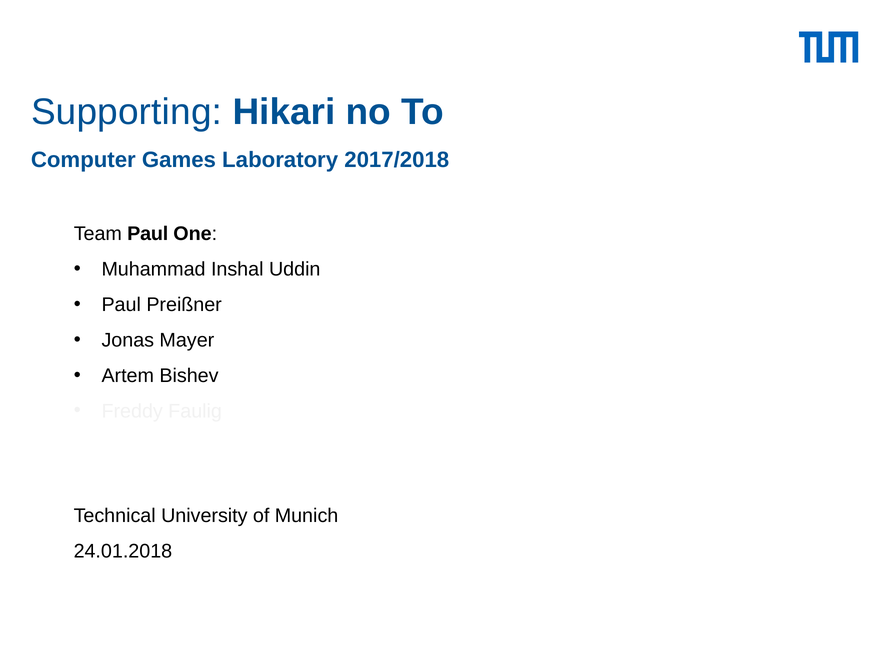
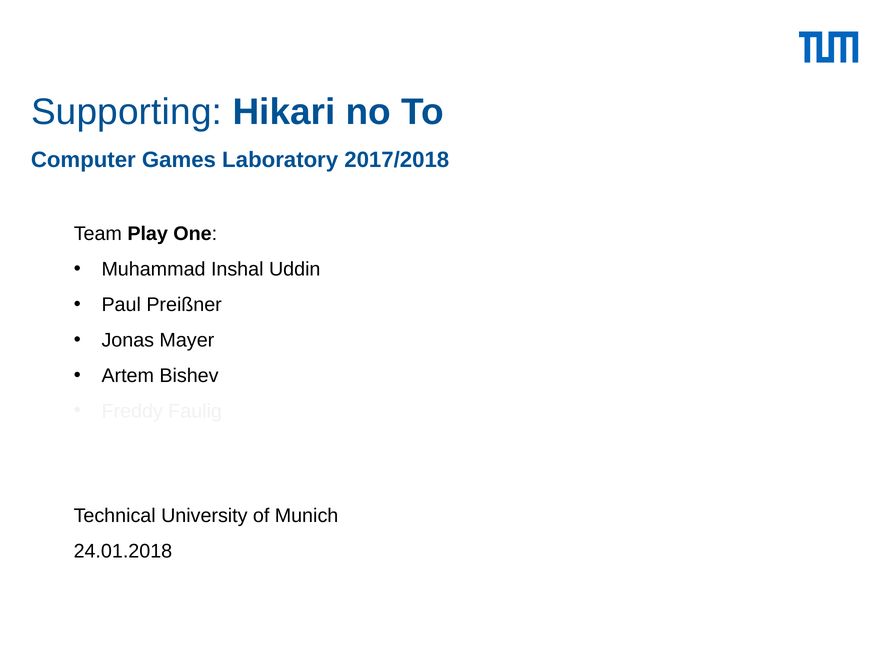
Team Paul: Paul -> Play
